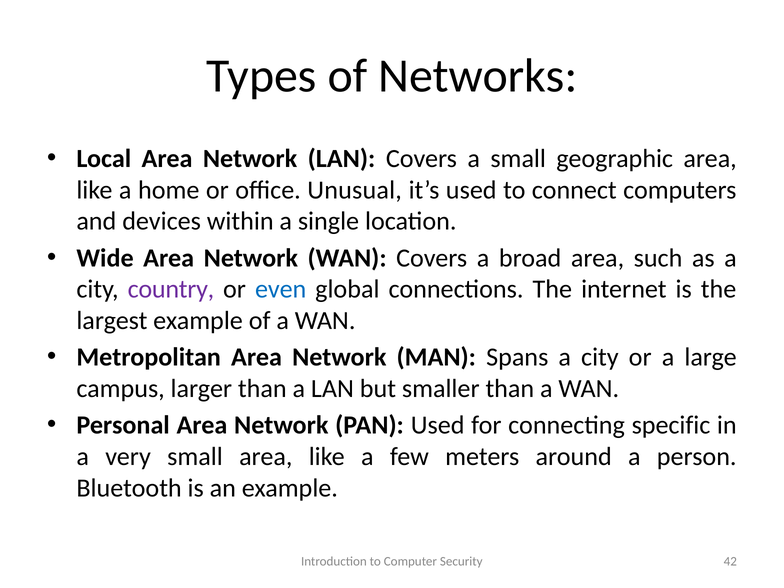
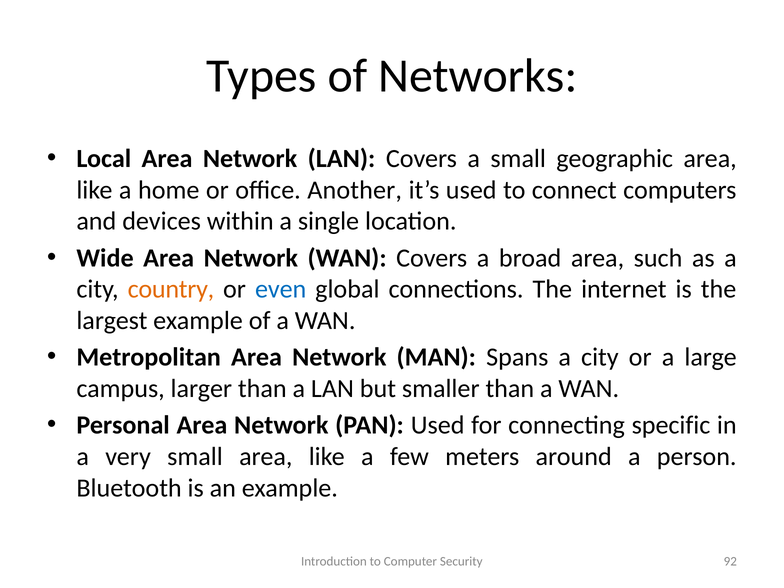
Unusual: Unusual -> Another
country colour: purple -> orange
42: 42 -> 92
